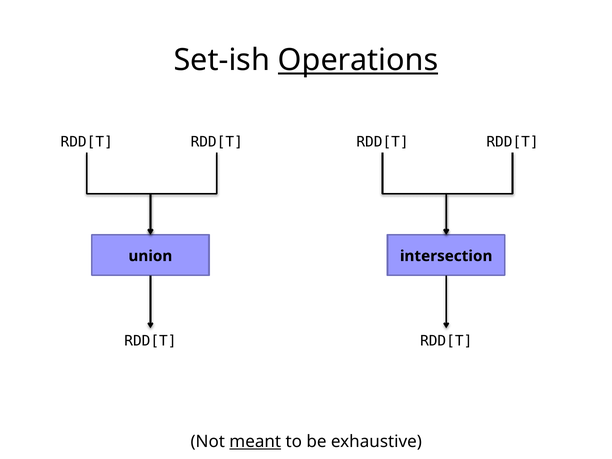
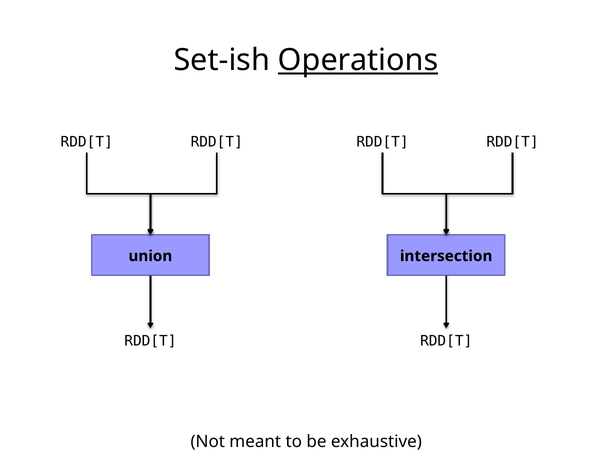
meant underline: present -> none
